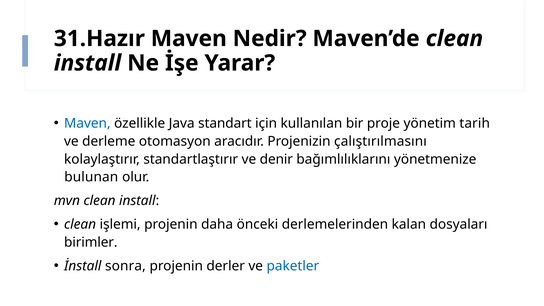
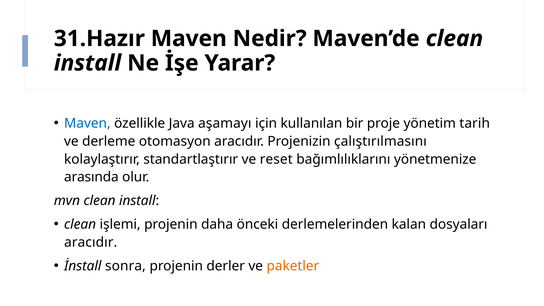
standart: standart -> aşamayı
denir: denir -> reset
bulunan: bulunan -> arasında
birimler at (91, 242): birimler -> aracıdır
paketler colour: blue -> orange
